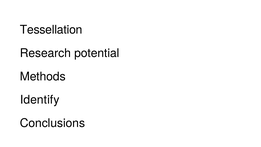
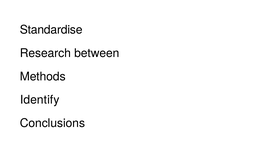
Tessellation: Tessellation -> Standardise
potential: potential -> between
